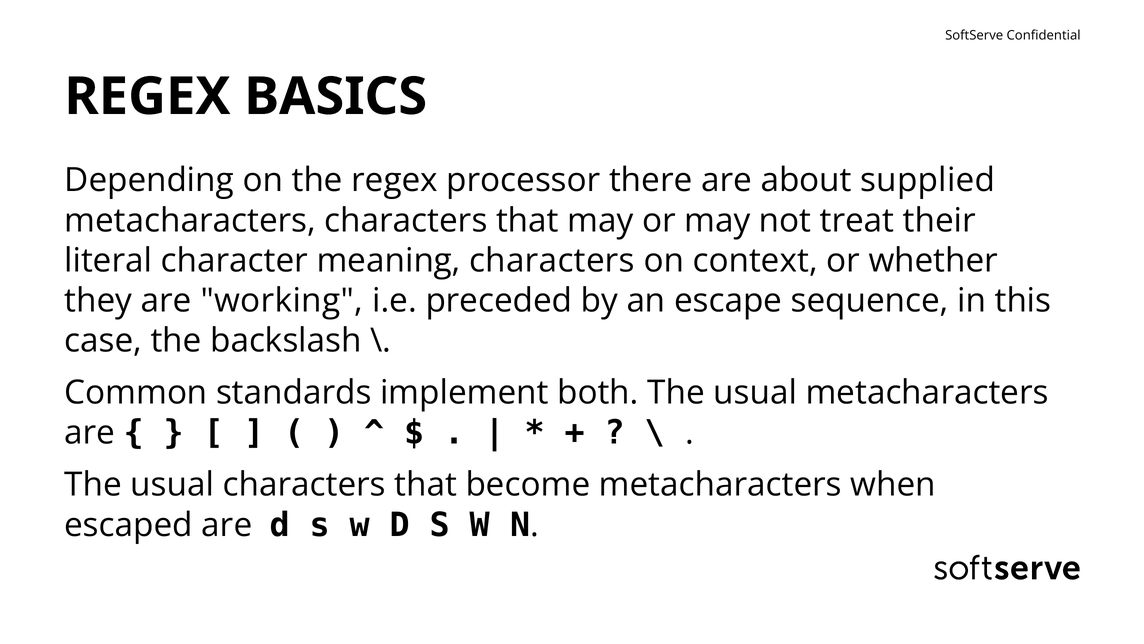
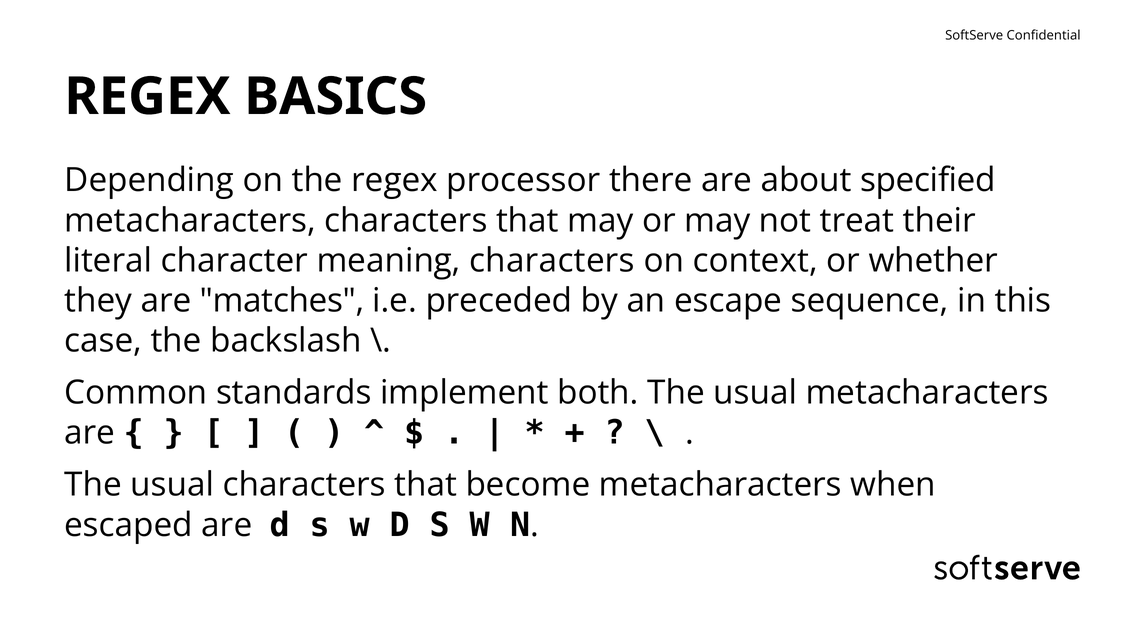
supplied: supplied -> specified
working: working -> matches
